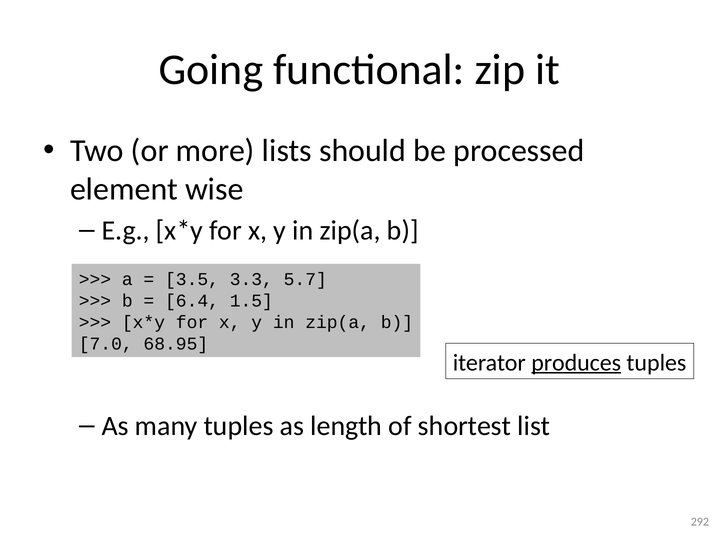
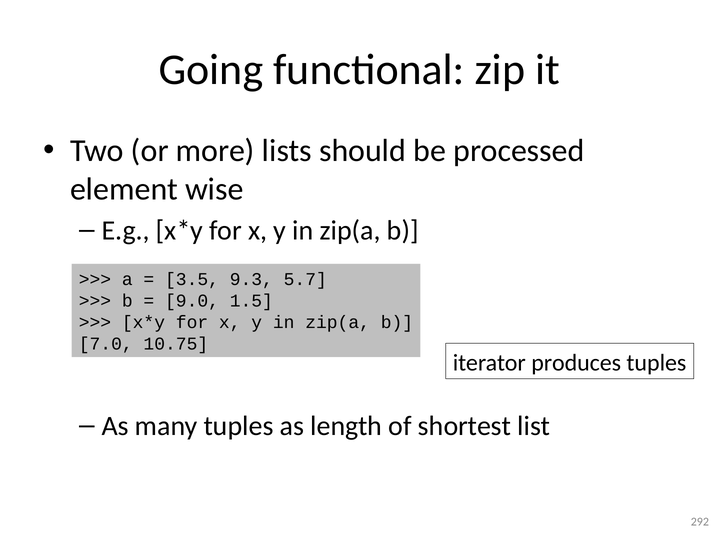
3.3: 3.3 -> 9.3
6.4: 6.4 -> 9.0
68.95: 68.95 -> 10.75
produces underline: present -> none
